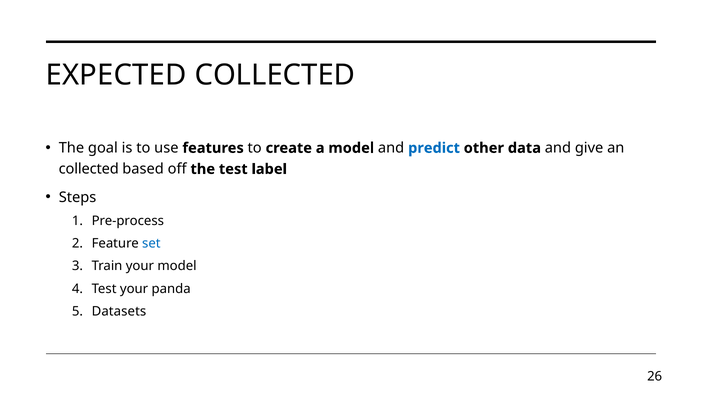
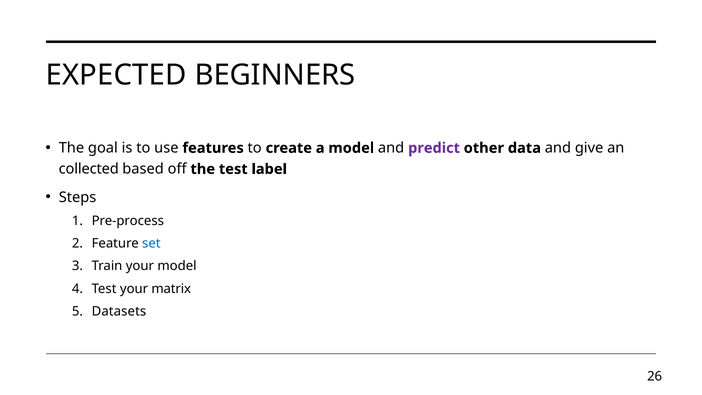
EXPECTED COLLECTED: COLLECTED -> BEGINNERS
predict colour: blue -> purple
panda: panda -> matrix
